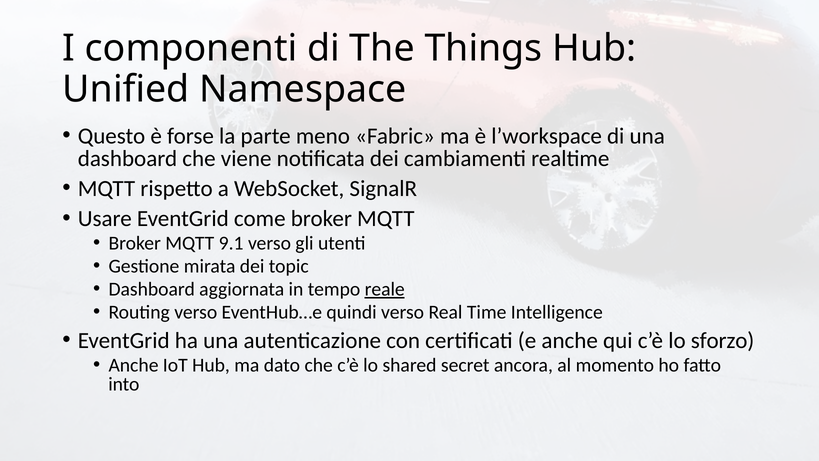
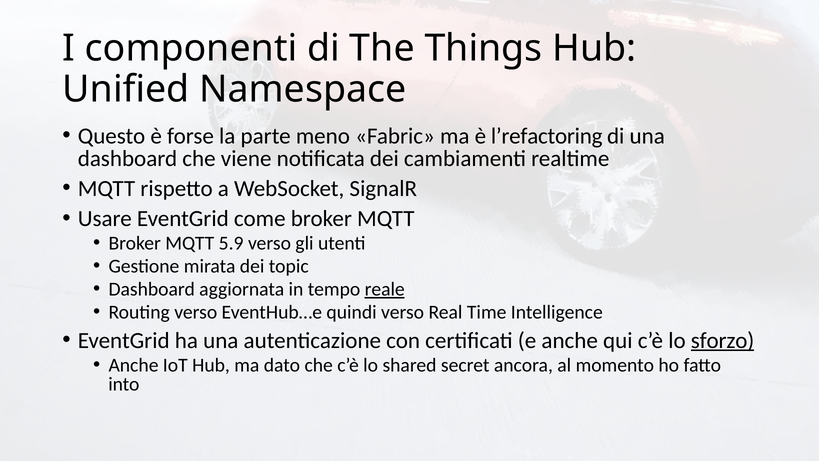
l’workspace: l’workspace -> l’refactoring
9.1: 9.1 -> 5.9
sforzo underline: none -> present
